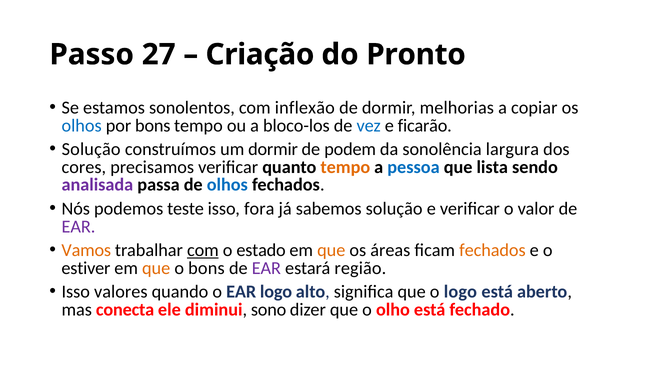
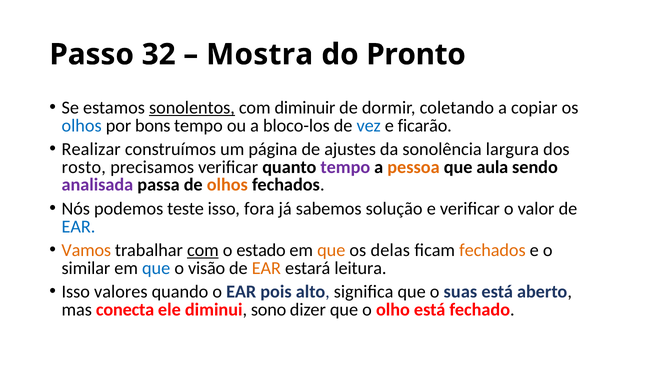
27: 27 -> 32
Criação: Criação -> Mostra
sonolentos underline: none -> present
inflexão: inflexão -> diminuir
melhorias: melhorias -> coletando
Solução at (91, 149): Solução -> Realizar
um dormir: dormir -> página
podem: podem -> ajustes
cores: cores -> rosto
tempo at (345, 167) colour: orange -> purple
pessoa colour: blue -> orange
lista: lista -> aula
olhos at (227, 185) colour: blue -> orange
EAR at (78, 226) colour: purple -> blue
áreas: áreas -> delas
estiver: estiver -> similar
que at (156, 268) colour: orange -> blue
o bons: bons -> visão
EAR at (266, 268) colour: purple -> orange
região: região -> leitura
EAR logo: logo -> pois
o logo: logo -> suas
